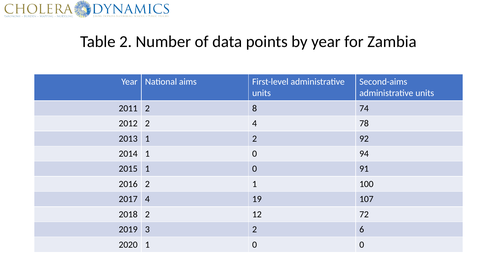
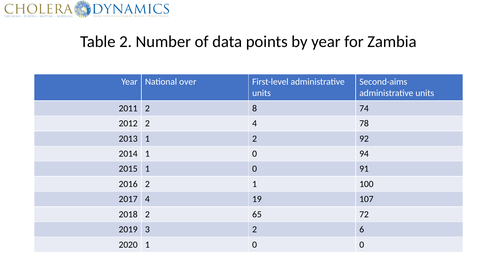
aims: aims -> over
12: 12 -> 65
